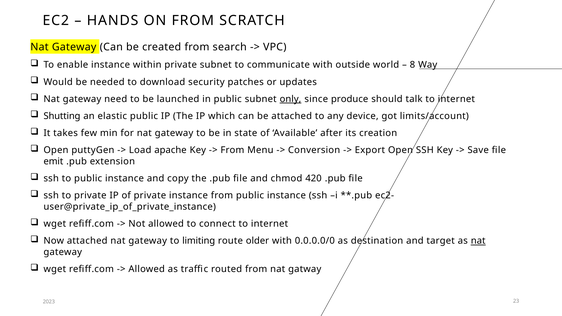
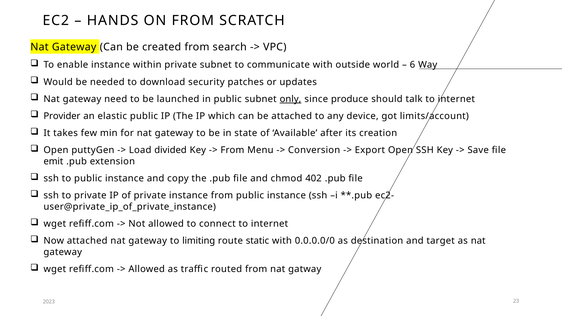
8: 8 -> 6
Shutting: Shutting -> Provider
apache: apache -> divided
420: 420 -> 402
older: older -> static
nat at (478, 241) underline: present -> none
